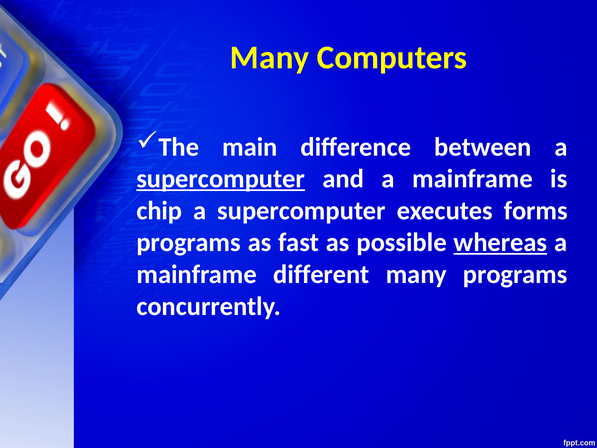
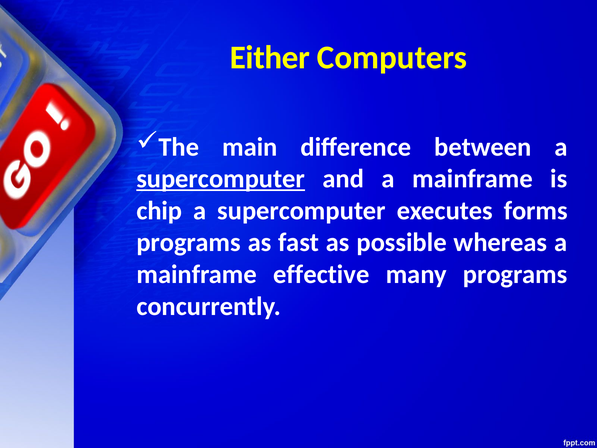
Many at (270, 58): Many -> Either
whereas underline: present -> none
different: different -> effective
